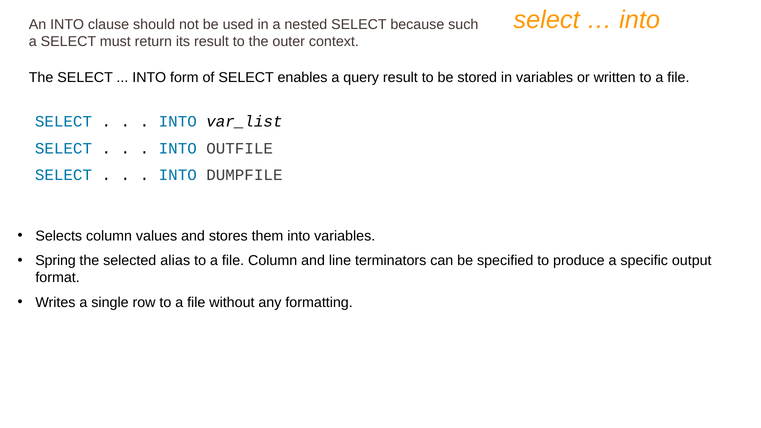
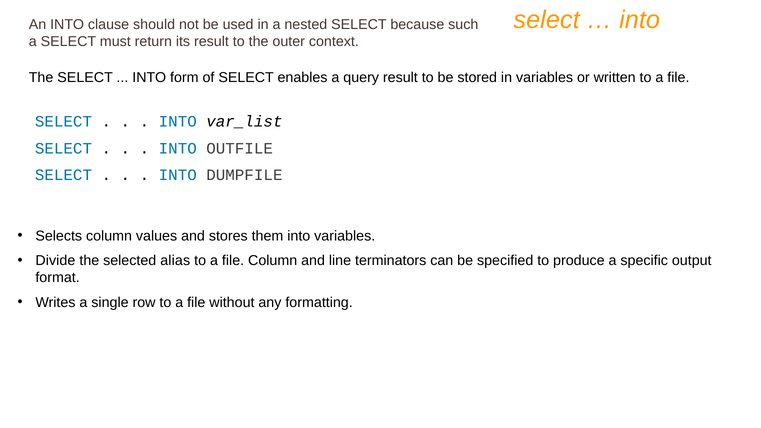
Spring: Spring -> Divide
